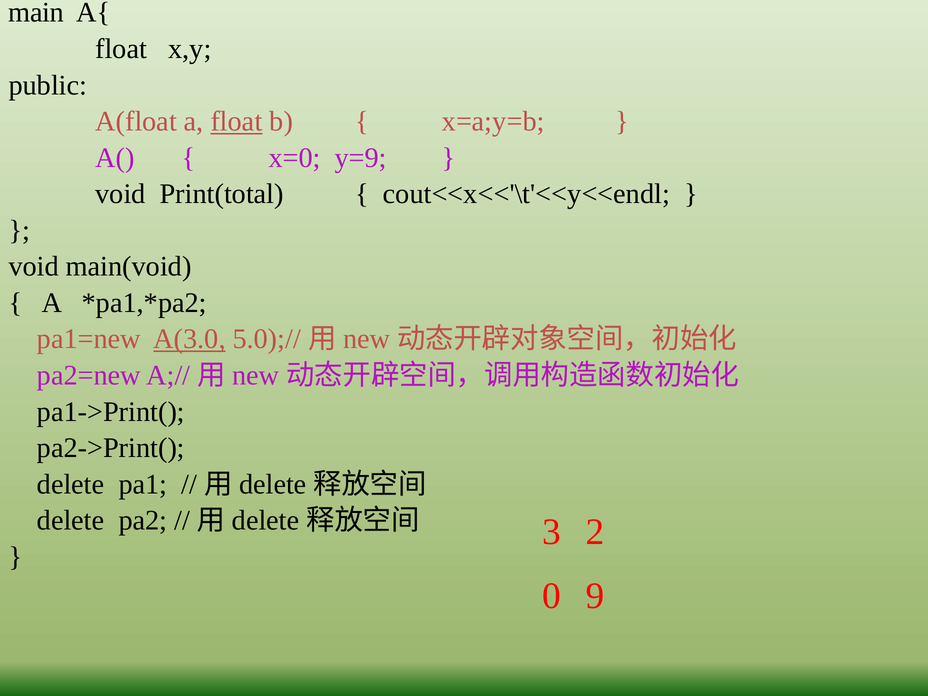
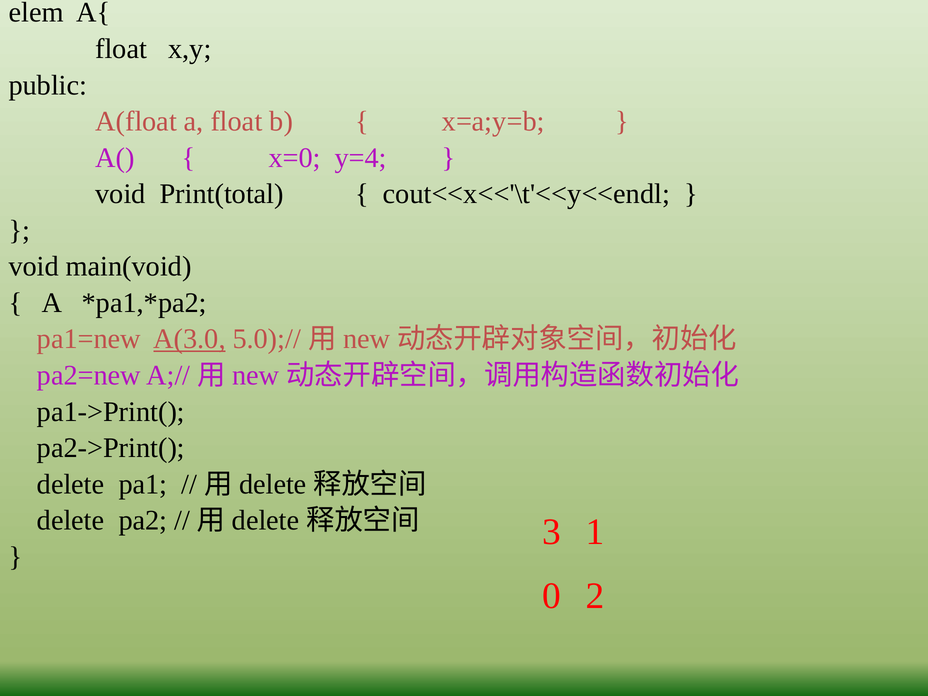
main: main -> elem
float at (236, 121) underline: present -> none
y=9: y=9 -> y=4
2: 2 -> 1
9: 9 -> 2
